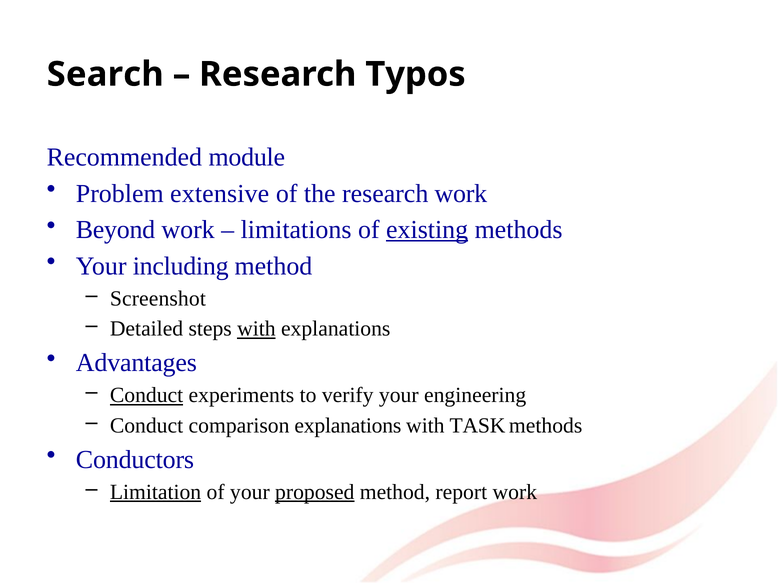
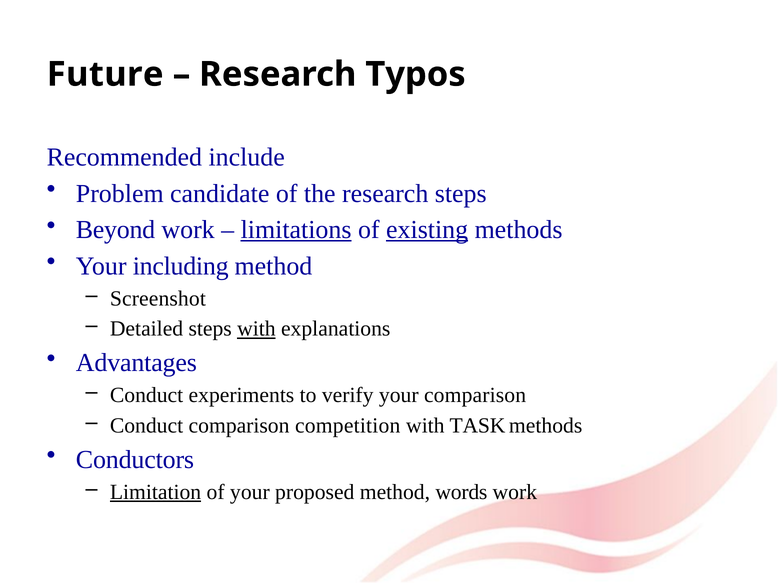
Search: Search -> Future
module: module -> include
extensive: extensive -> candidate
research work: work -> steps
limitations underline: none -> present
Conduct at (147, 396) underline: present -> none
your engineering: engineering -> comparison
comparison explanations: explanations -> competition
proposed underline: present -> none
report: report -> words
